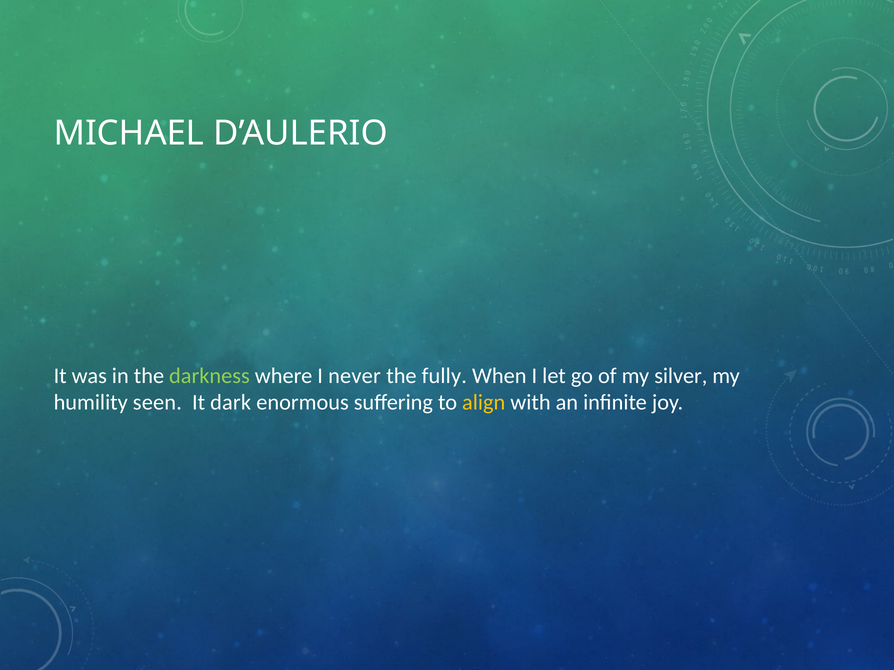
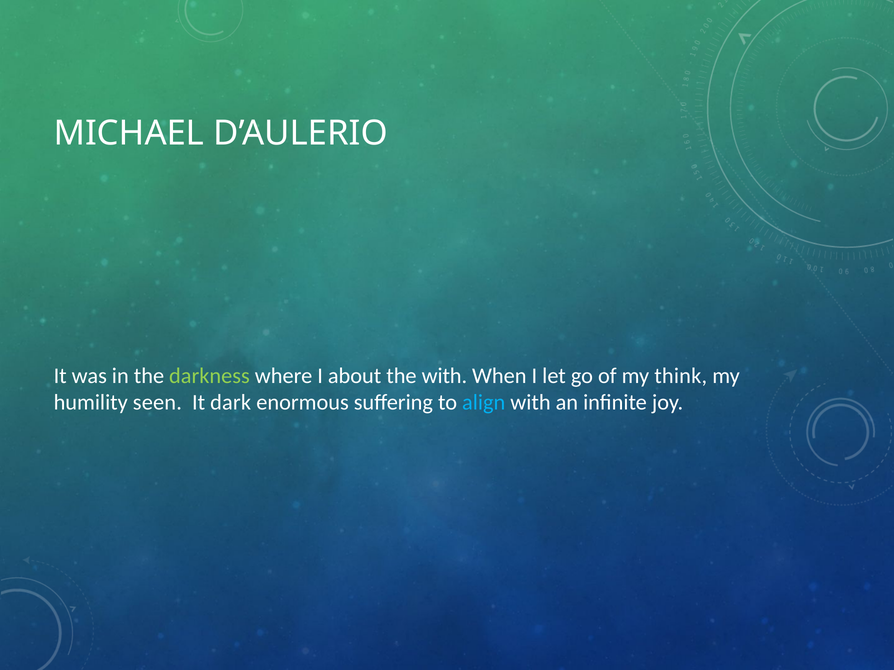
never: never -> about
the fully: fully -> with
silver: silver -> think
align colour: yellow -> light blue
